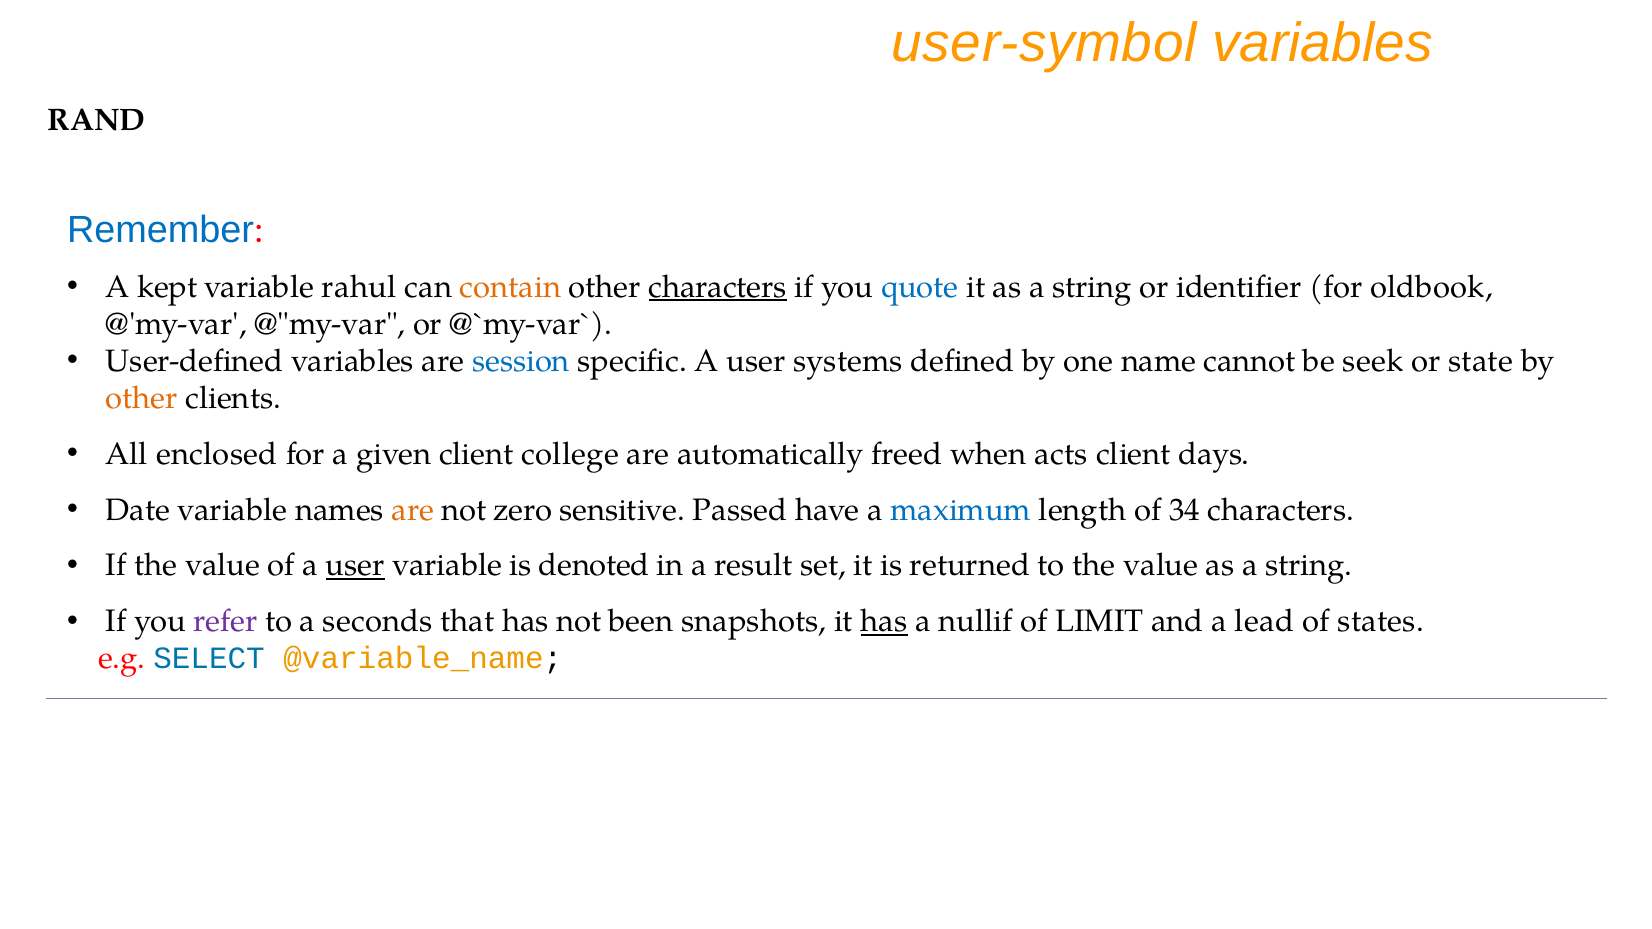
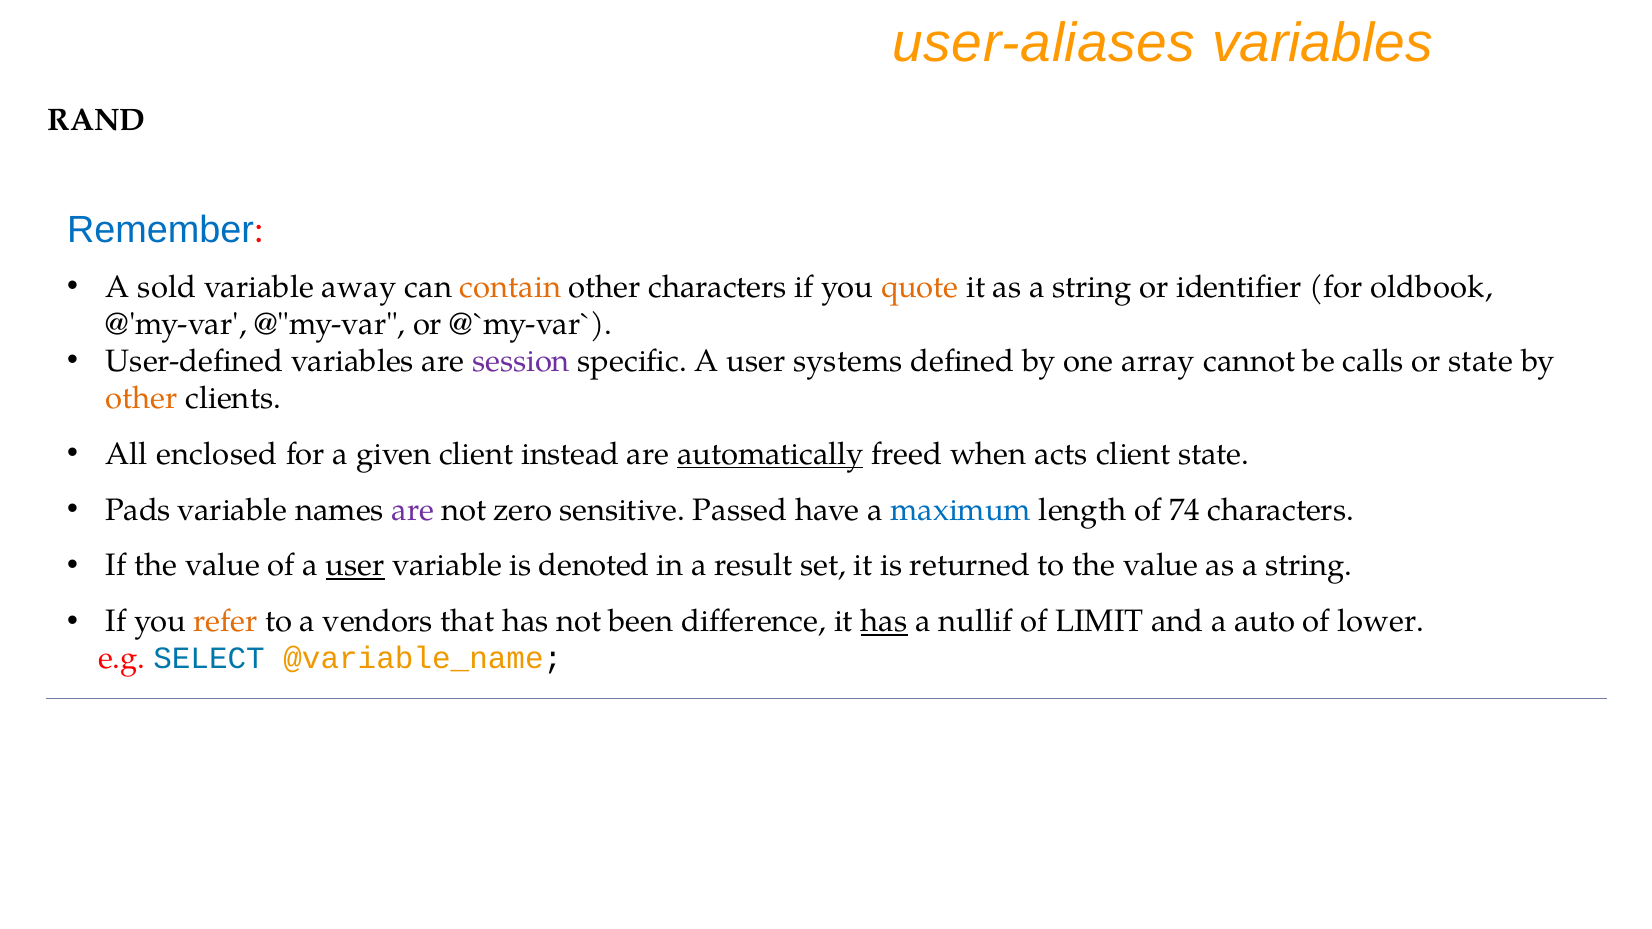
user-symbol: user-symbol -> user-aliases
kept: kept -> sold
rahul: rahul -> away
characters at (718, 287) underline: present -> none
quote colour: blue -> orange
session colour: blue -> purple
name: name -> array
seek: seek -> calls
college: college -> instead
automatically underline: none -> present
client days: days -> state
Date: Date -> Pads
are at (413, 510) colour: orange -> purple
34: 34 -> 74
refer colour: purple -> orange
seconds: seconds -> vendors
snapshots: snapshots -> difference
lead: lead -> auto
states: states -> lower
